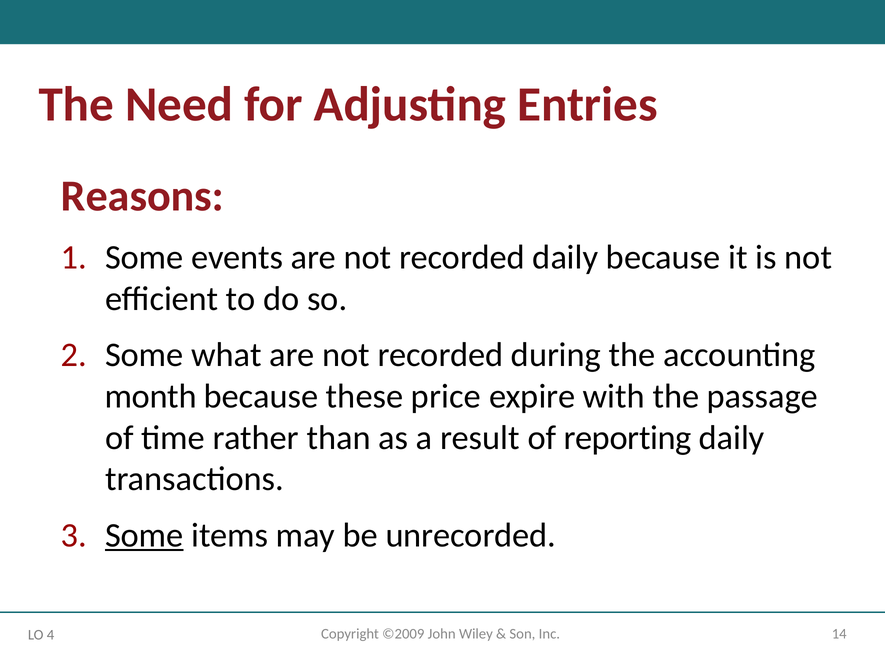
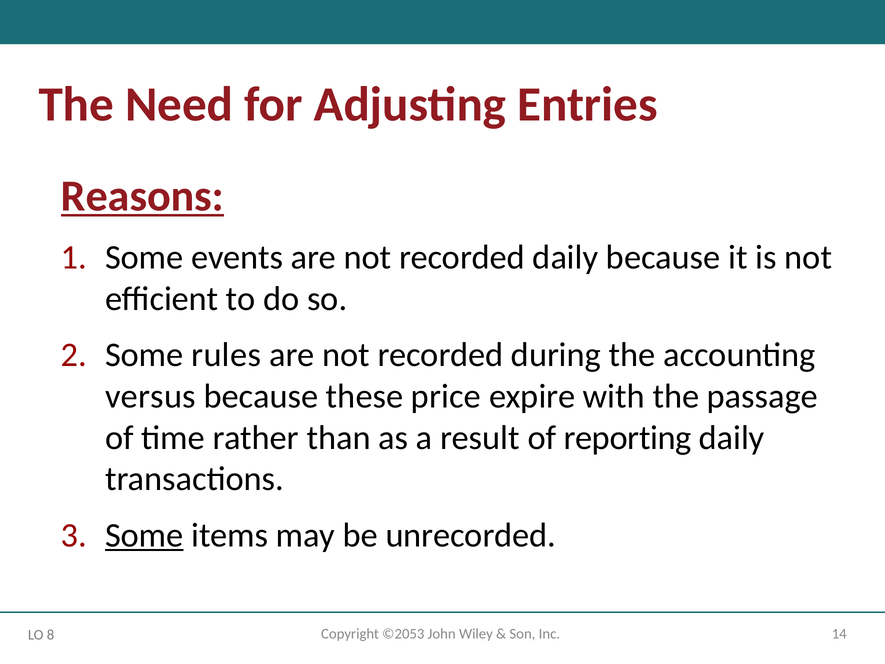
Reasons underline: none -> present
what: what -> rules
month: month -> versus
©2009: ©2009 -> ©2053
4: 4 -> 8
